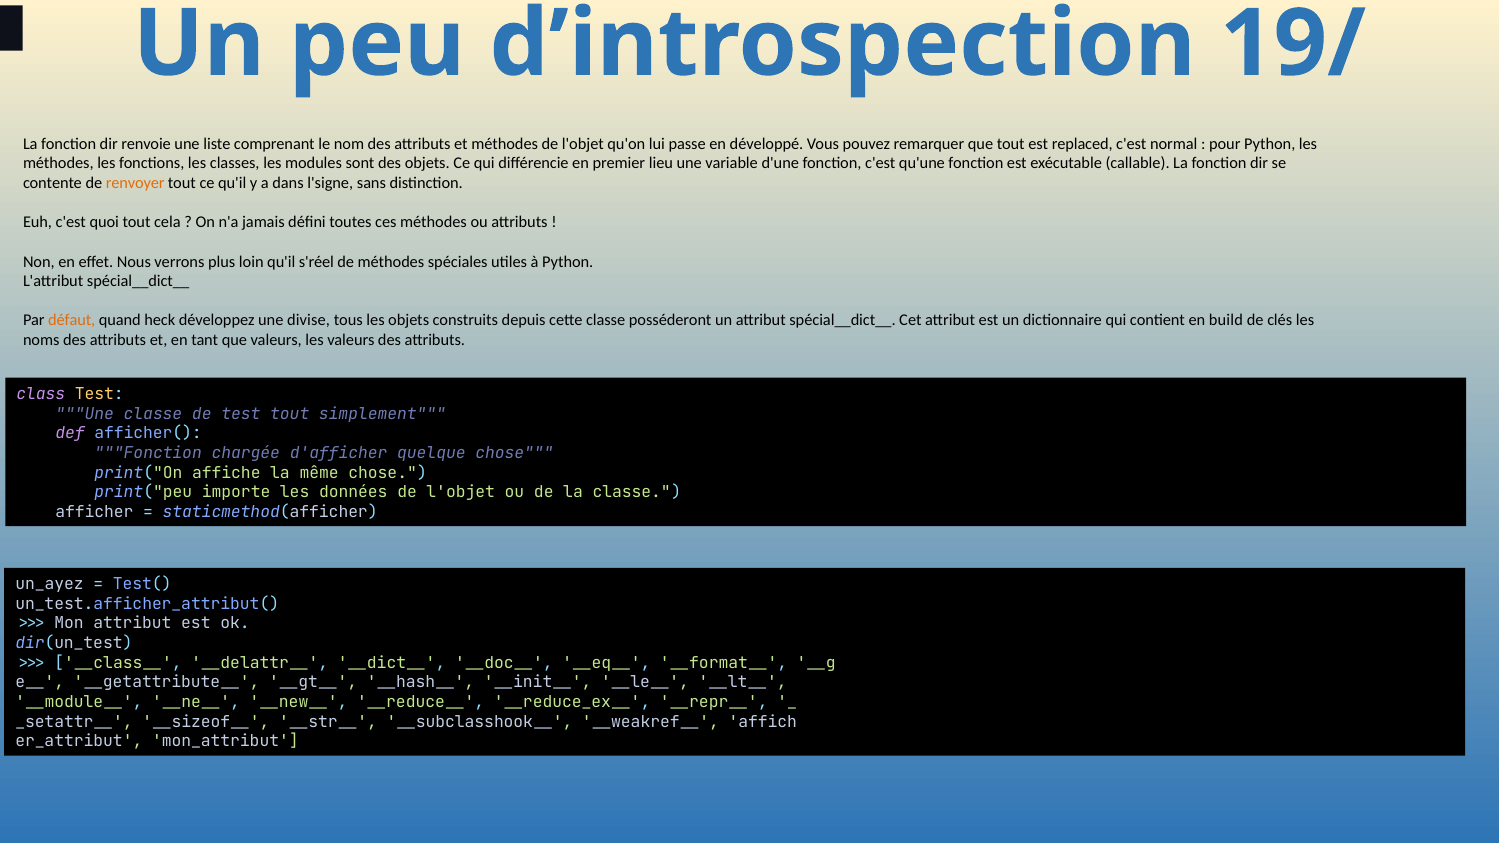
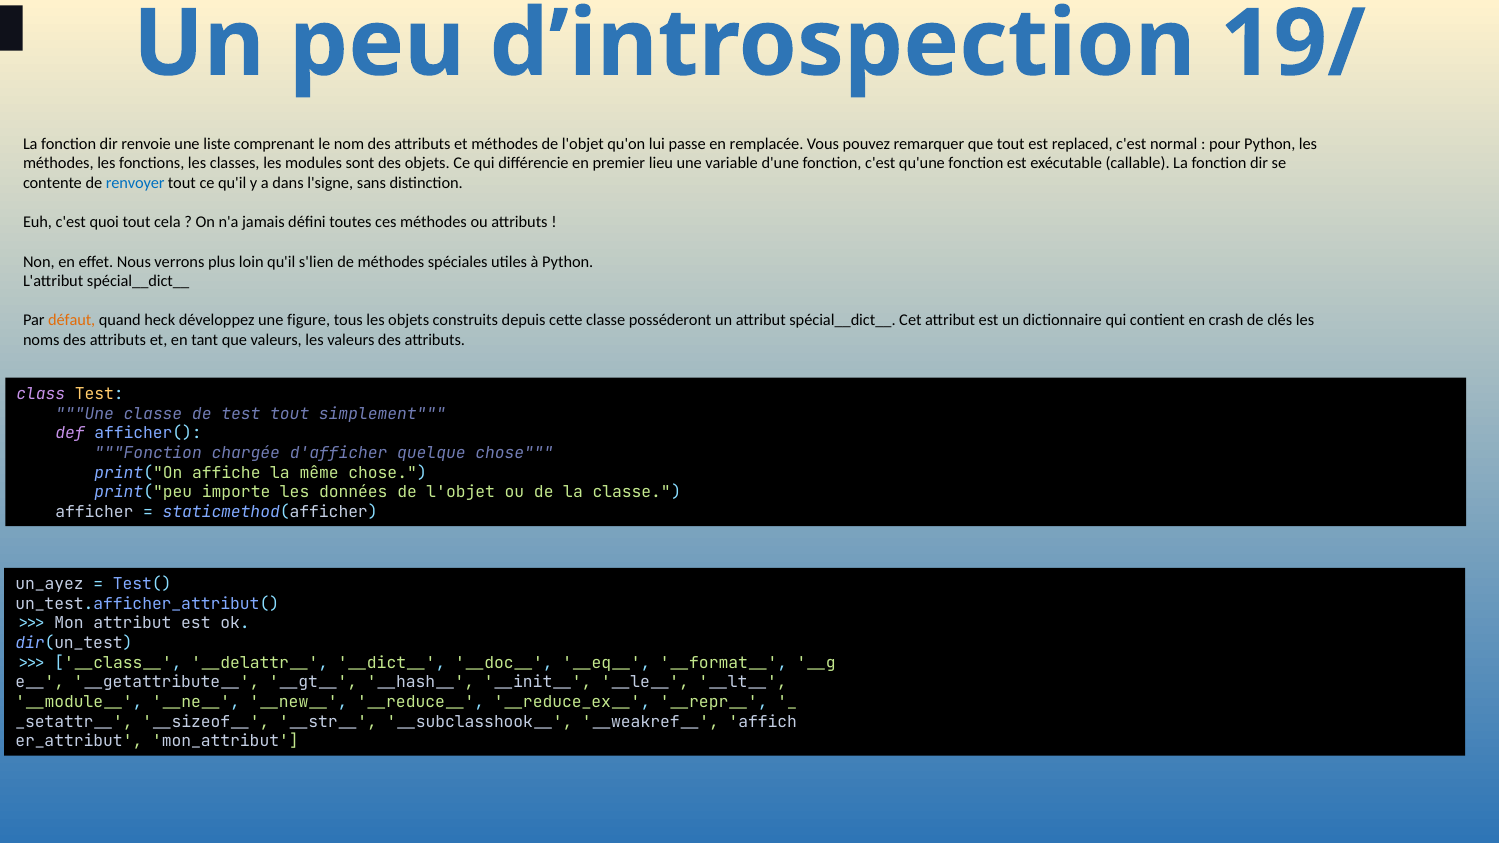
développé: développé -> remplacée
renvoyer colour: orange -> blue
s'réel: s'réel -> s'lien
divise: divise -> figure
build: build -> crash
